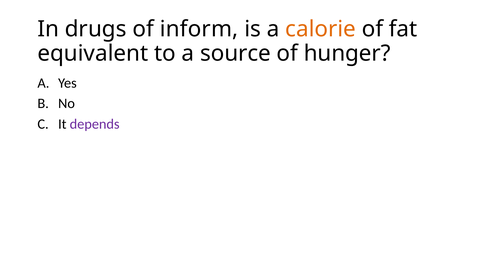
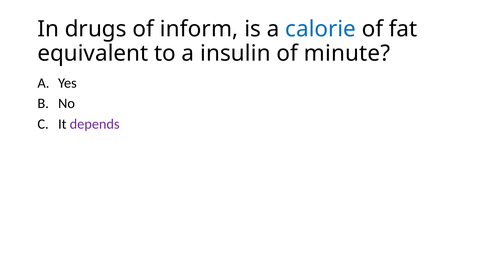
calorie colour: orange -> blue
source: source -> insulin
hunger: hunger -> minute
